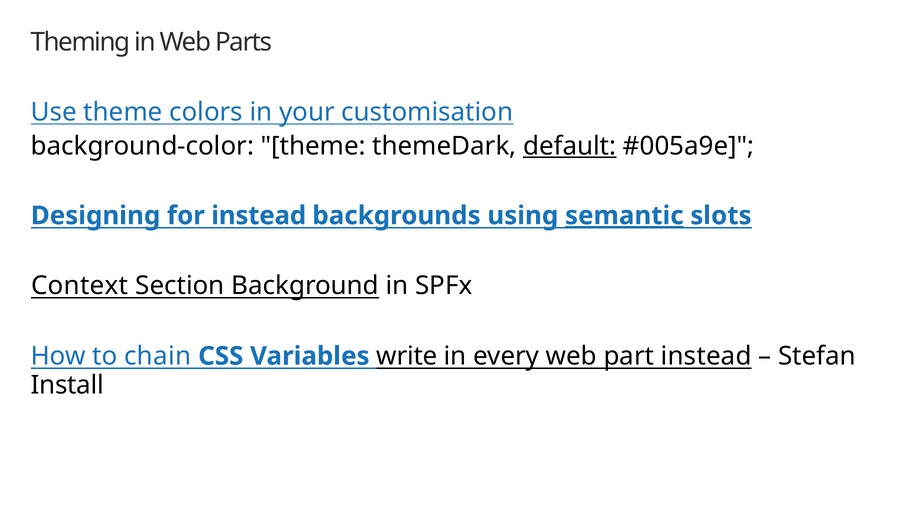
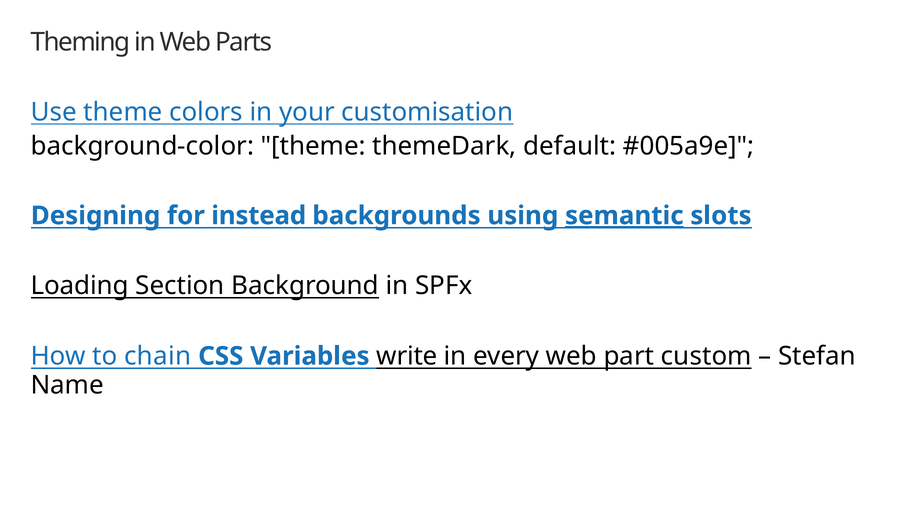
default underline: present -> none
Context: Context -> Loading
part instead: instead -> custom
Install: Install -> Name
